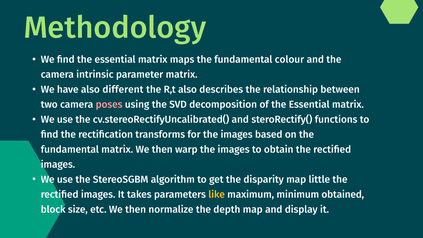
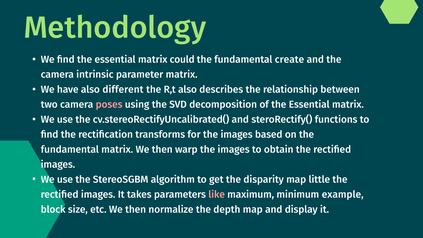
maps: maps -> could
colour: colour -> create
like colour: yellow -> pink
obtained: obtained -> example
